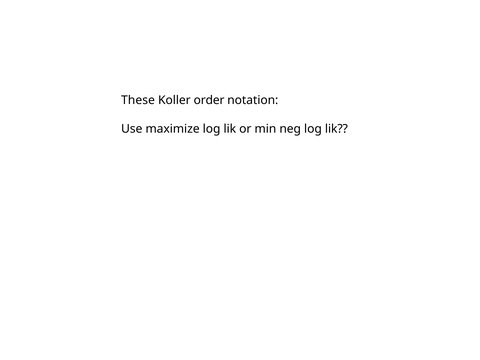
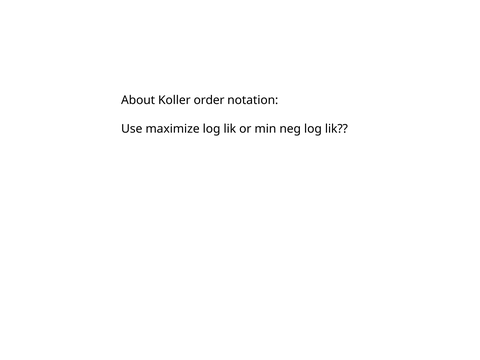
These: These -> About
